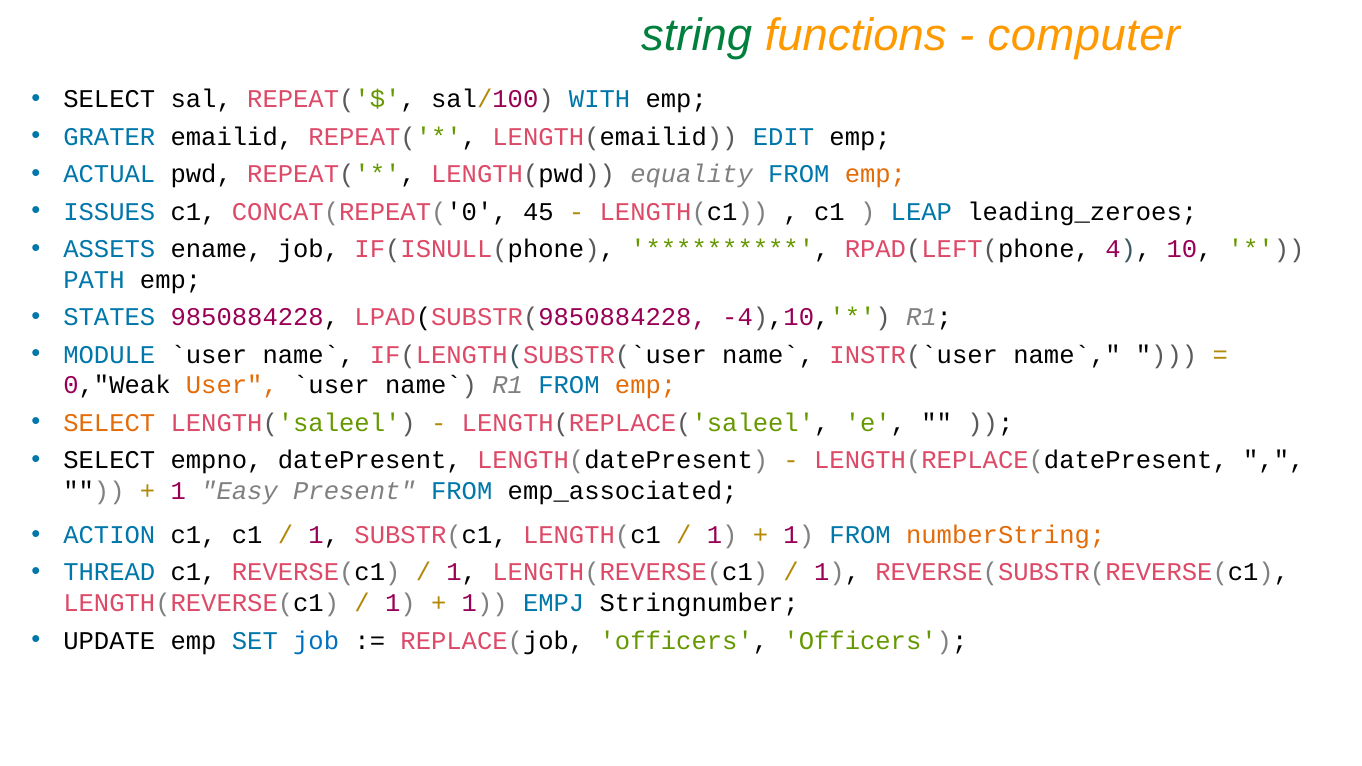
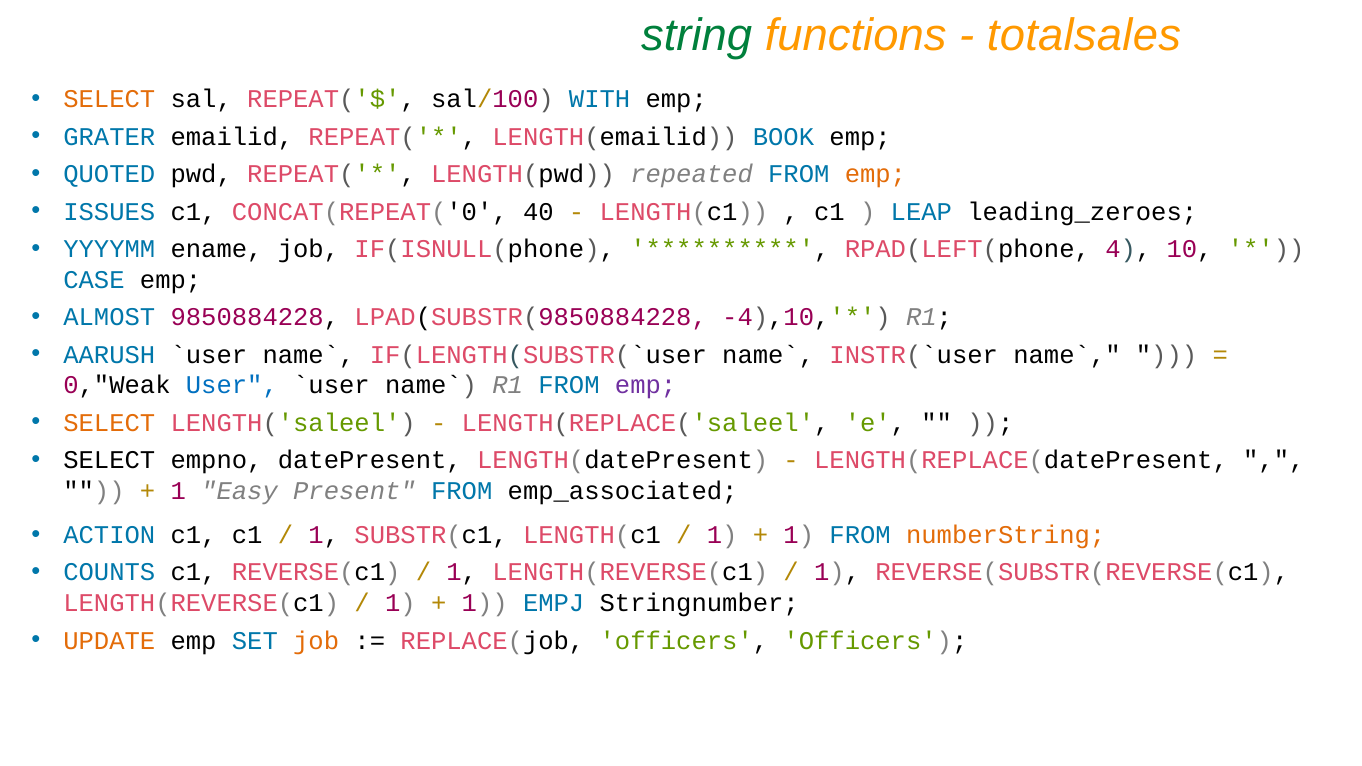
computer: computer -> totalsales
SELECT at (109, 99) colour: black -> orange
EDIT: EDIT -> BOOK
ACTUAL: ACTUAL -> QUOTED
equality: equality -> repeated
45: 45 -> 40
ASSETS: ASSETS -> YYYYMM
PATH: PATH -> CASE
STATES: STATES -> ALMOST
MODULE: MODULE -> AARUSH
User colour: orange -> blue
emp at (646, 385) colour: orange -> purple
THREAD: THREAD -> COUNTS
UPDATE colour: black -> orange
job at (316, 641) colour: blue -> orange
